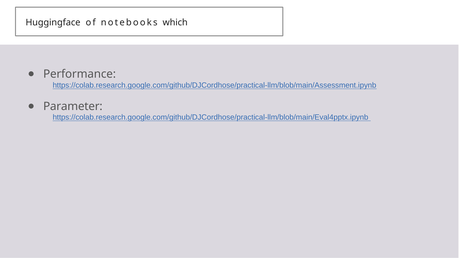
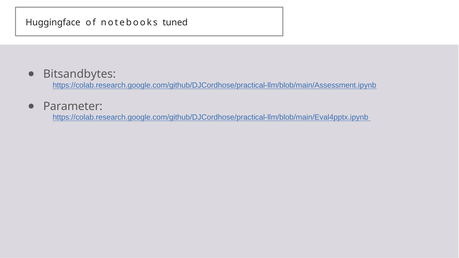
which: which -> tuned
Performance: Performance -> Bitsandbytes
